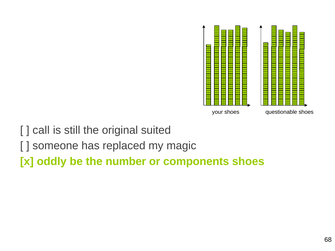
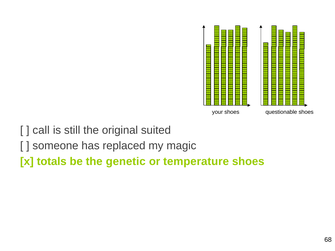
oddly: oddly -> totals
number: number -> genetic
components: components -> temperature
